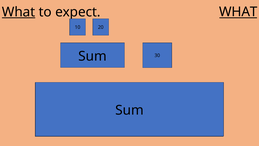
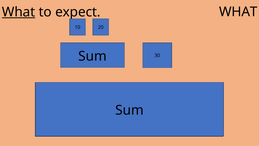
WHAT at (238, 12) underline: present -> none
